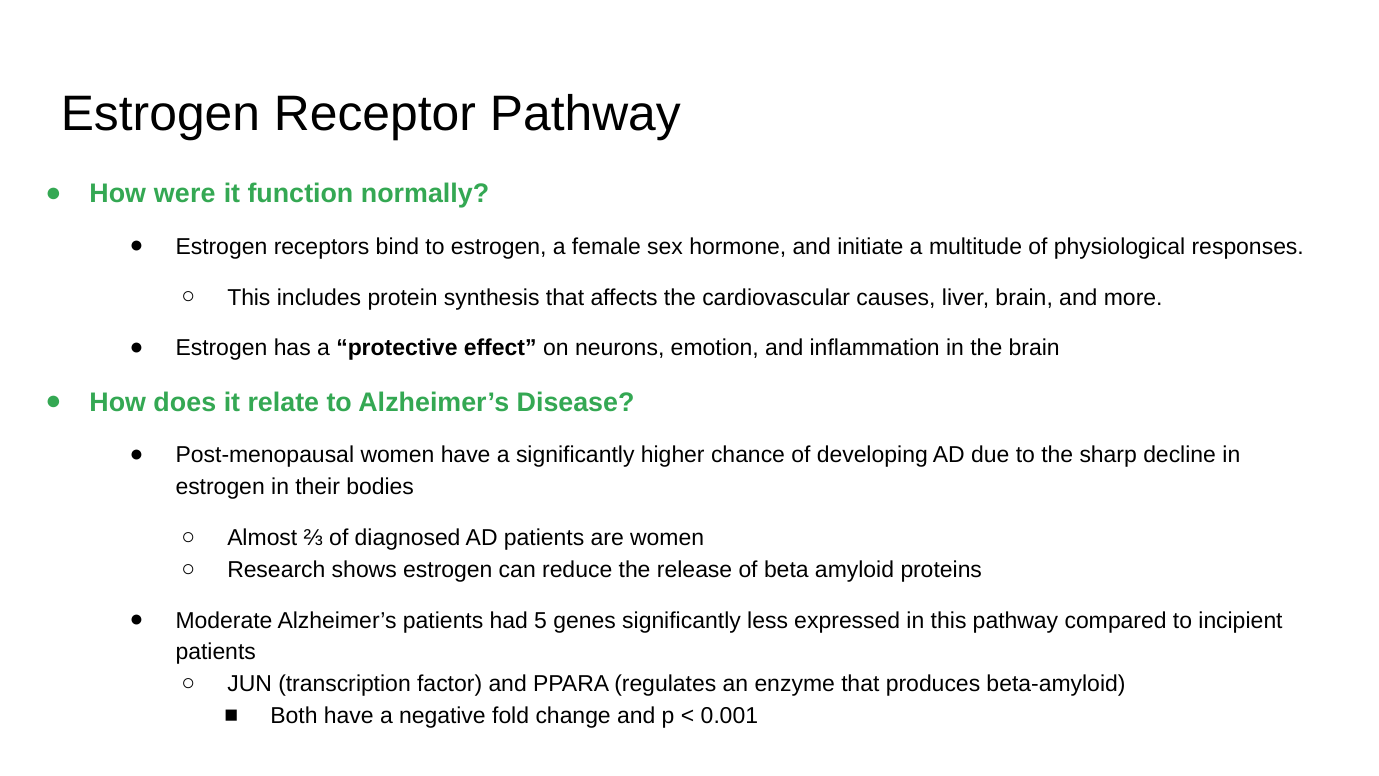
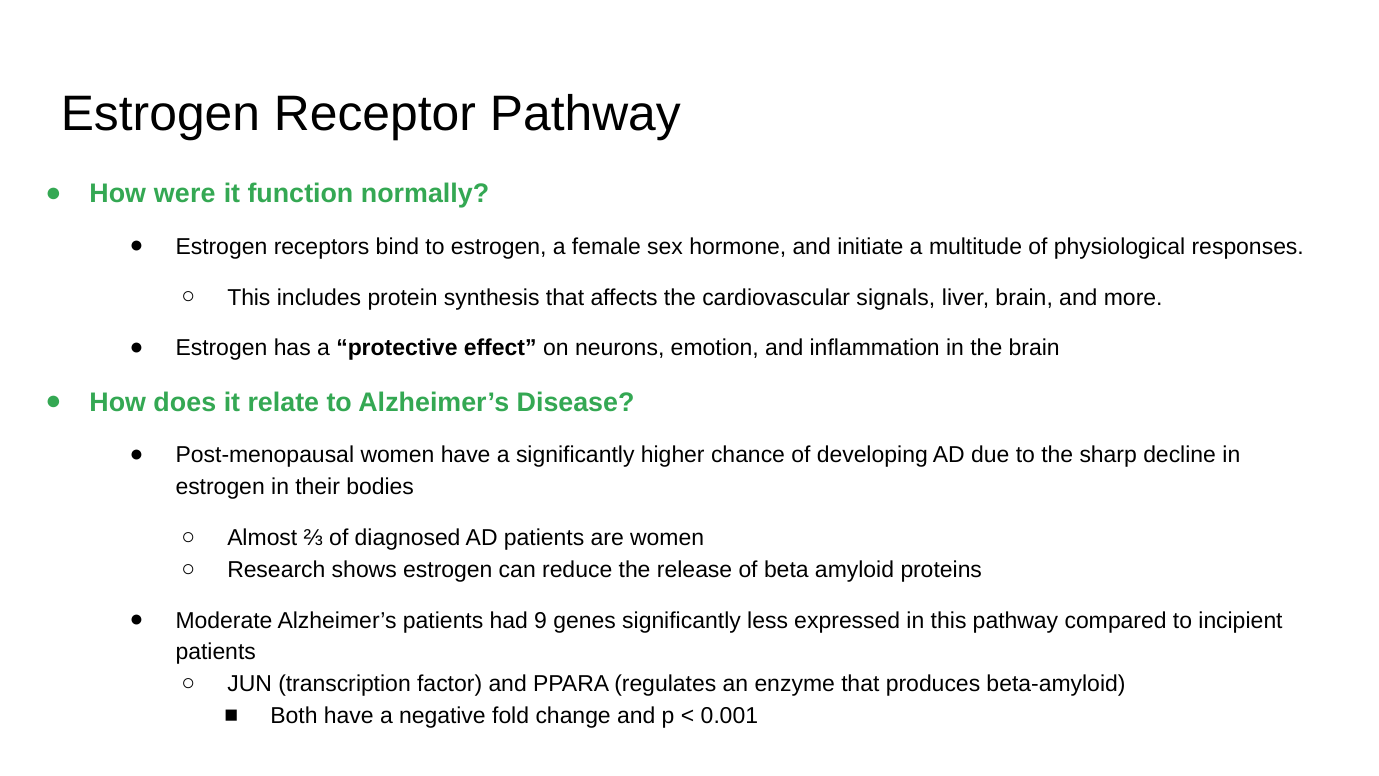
causes: causes -> signals
5: 5 -> 9
